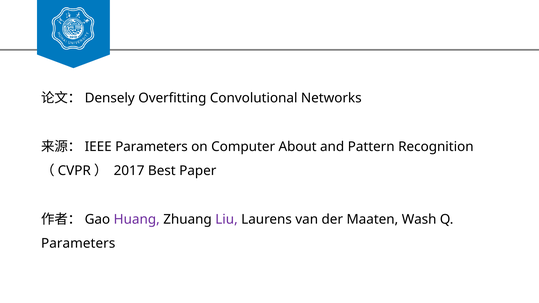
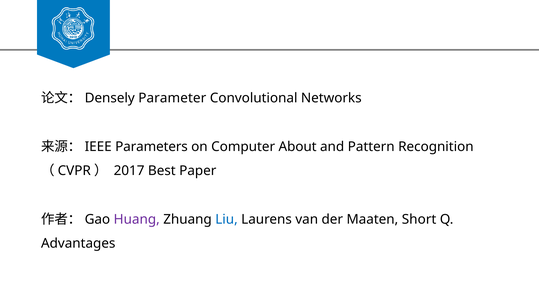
Overfitting: Overfitting -> Parameter
Liu colour: purple -> blue
Wash: Wash -> Short
Parameters at (78, 244): Parameters -> Advantages
